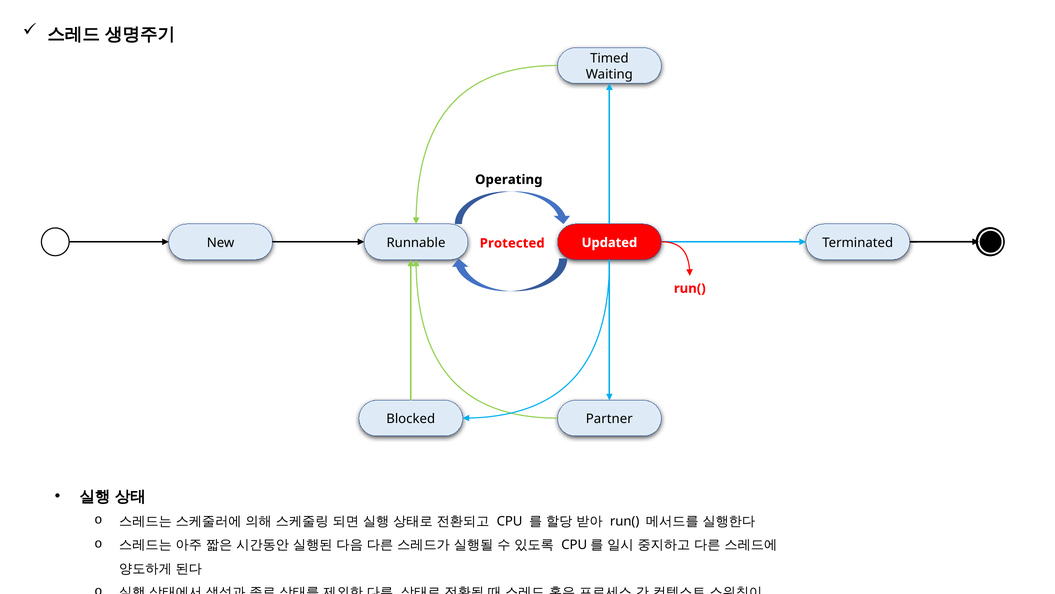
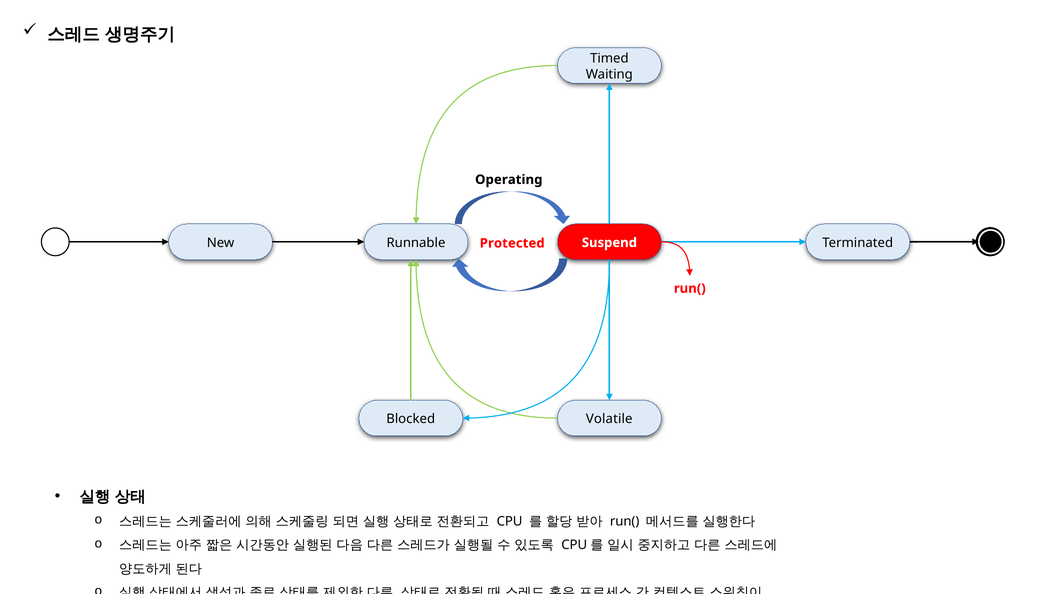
Updated: Updated -> Suspend
Partner: Partner -> Volatile
